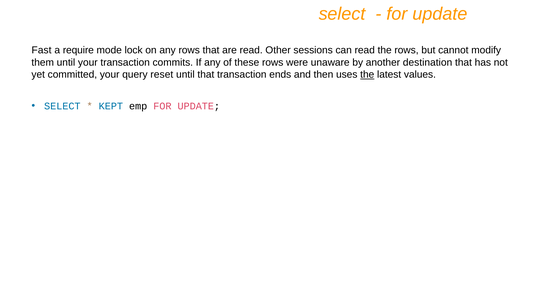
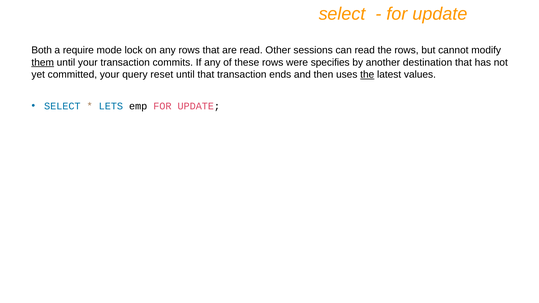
Fast: Fast -> Both
them underline: none -> present
unaware: unaware -> specifies
KEPT: KEPT -> LETS
